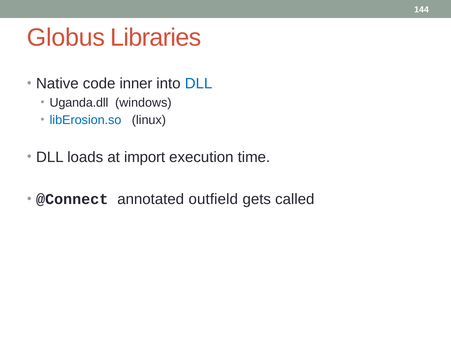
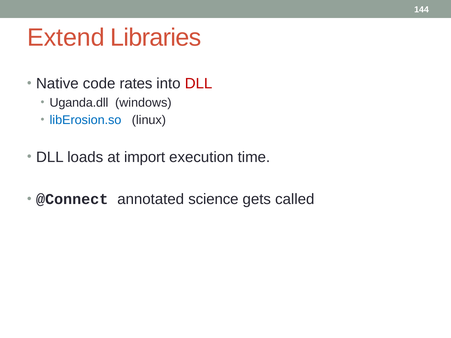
Globus: Globus -> Extend
inner: inner -> rates
DLL at (199, 84) colour: blue -> red
outfield: outfield -> science
